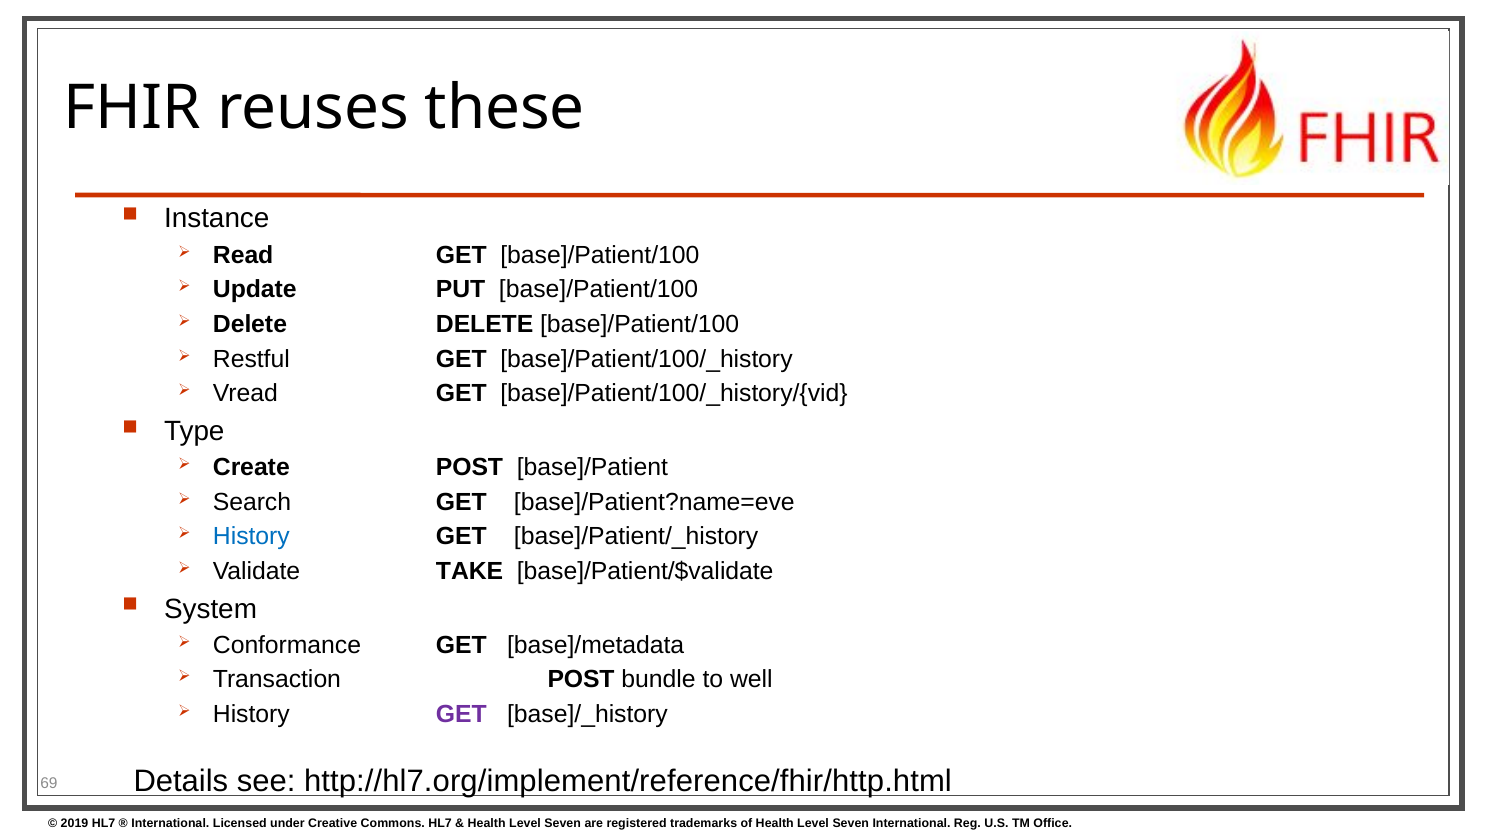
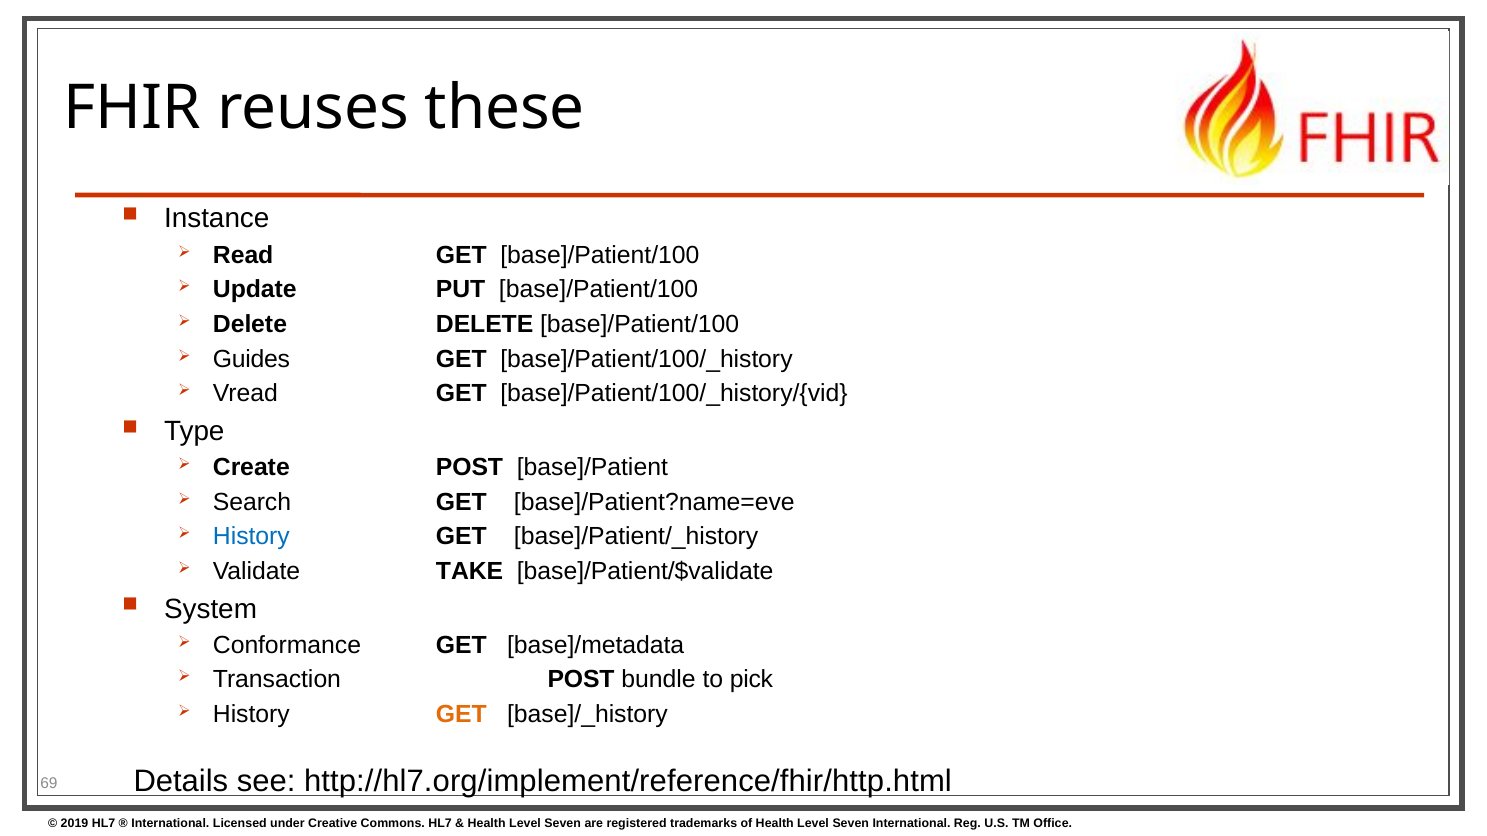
Restful: Restful -> Guides
well: well -> pick
GET at (461, 715) colour: purple -> orange
